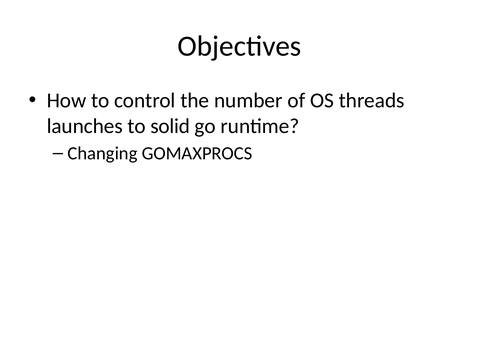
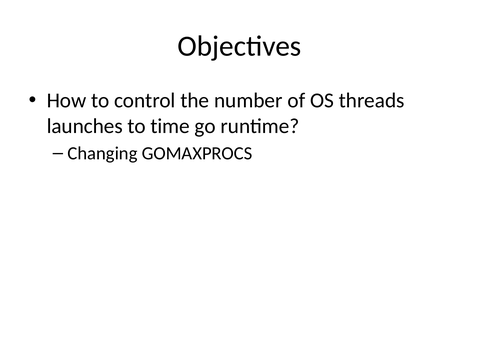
solid: solid -> time
